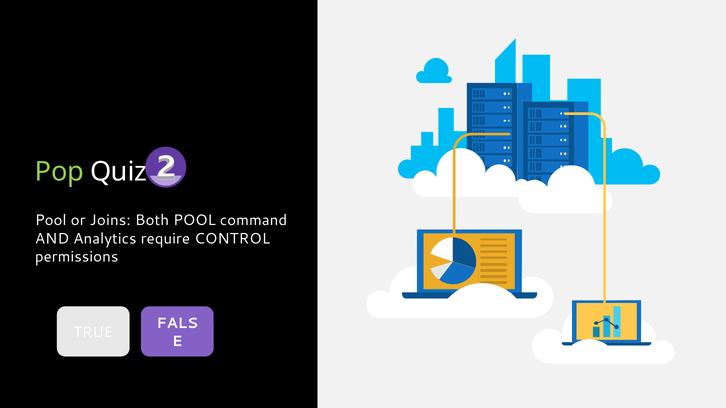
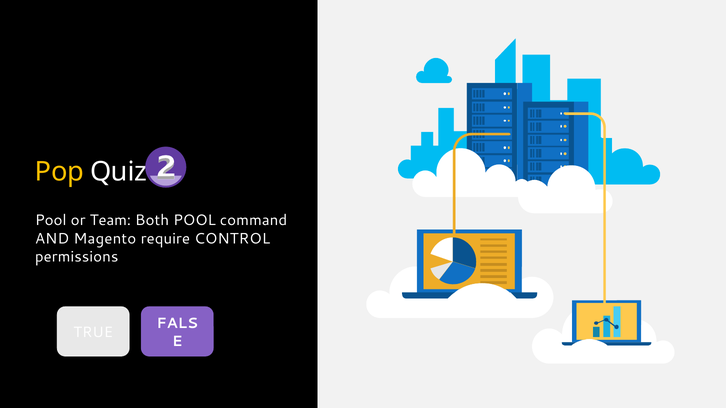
Pop colour: light green -> yellow
Joins: Joins -> Team
Analytics: Analytics -> Magento
